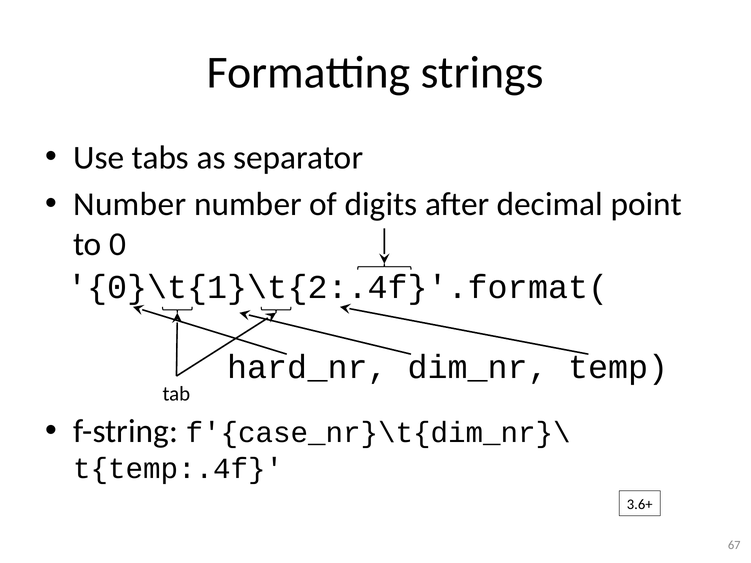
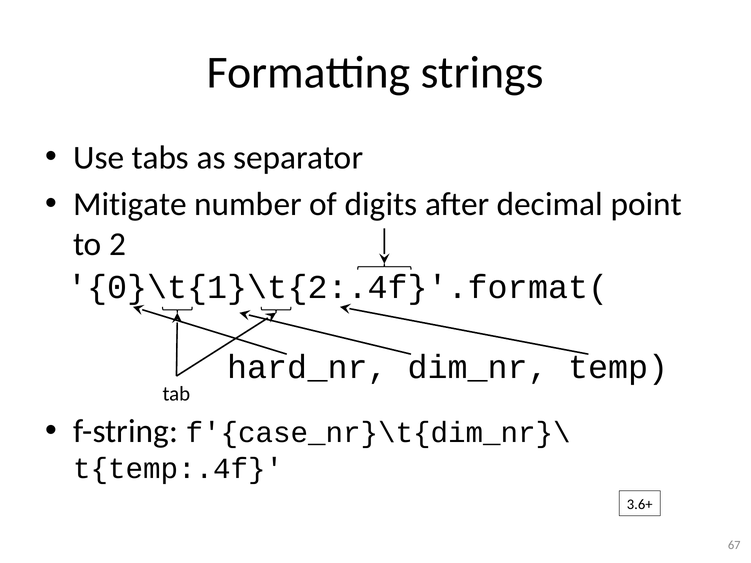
Number at (130, 204): Number -> Mitigate
0: 0 -> 2
